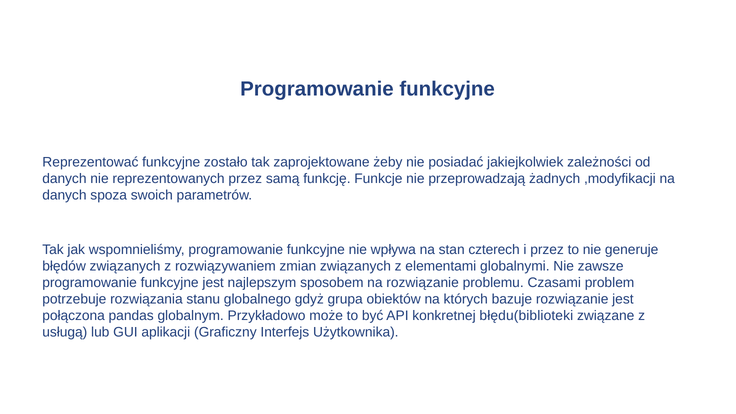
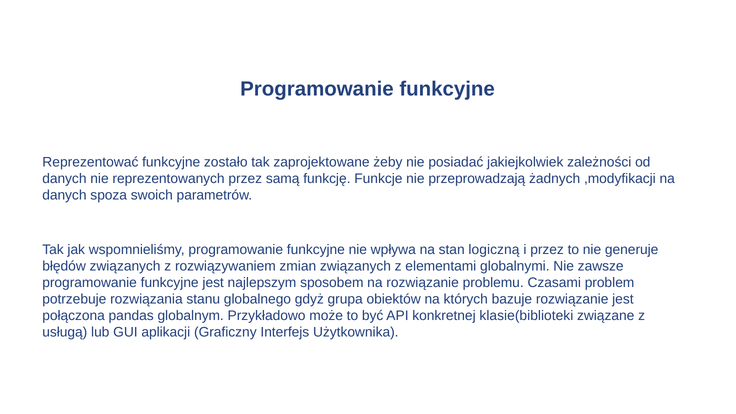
czterech: czterech -> logiczną
błędu(biblioteki: błędu(biblioteki -> klasie(biblioteki
